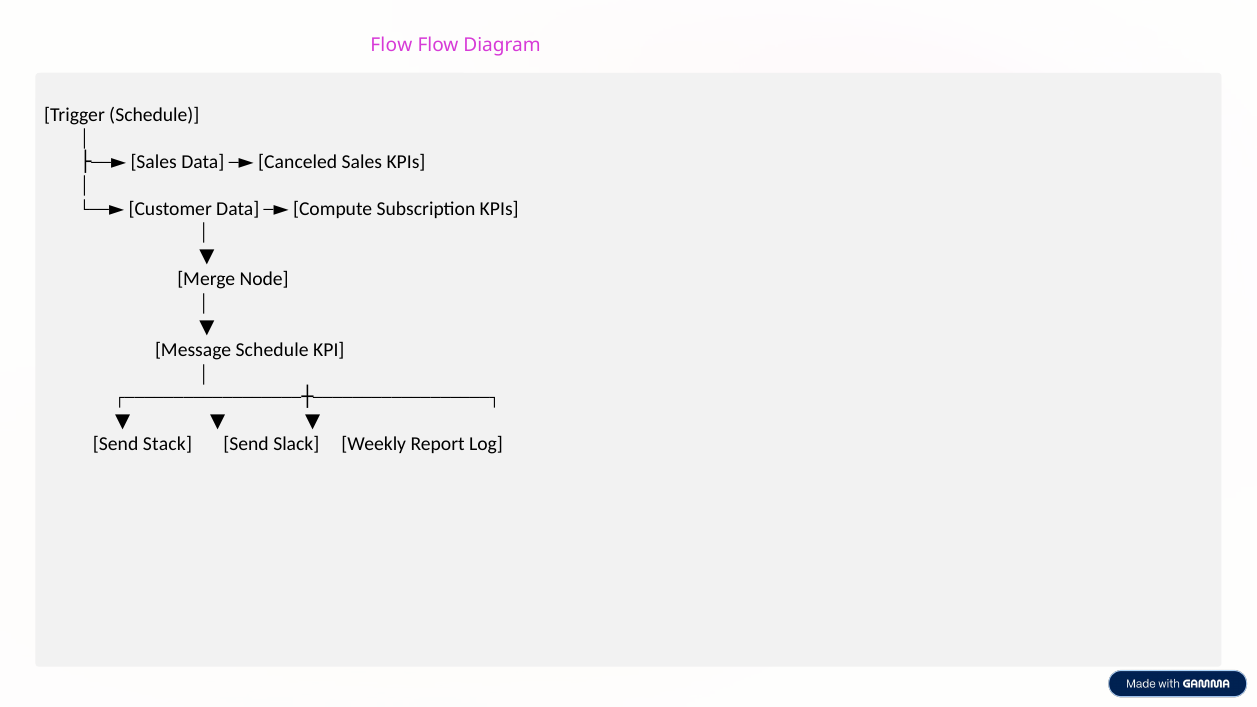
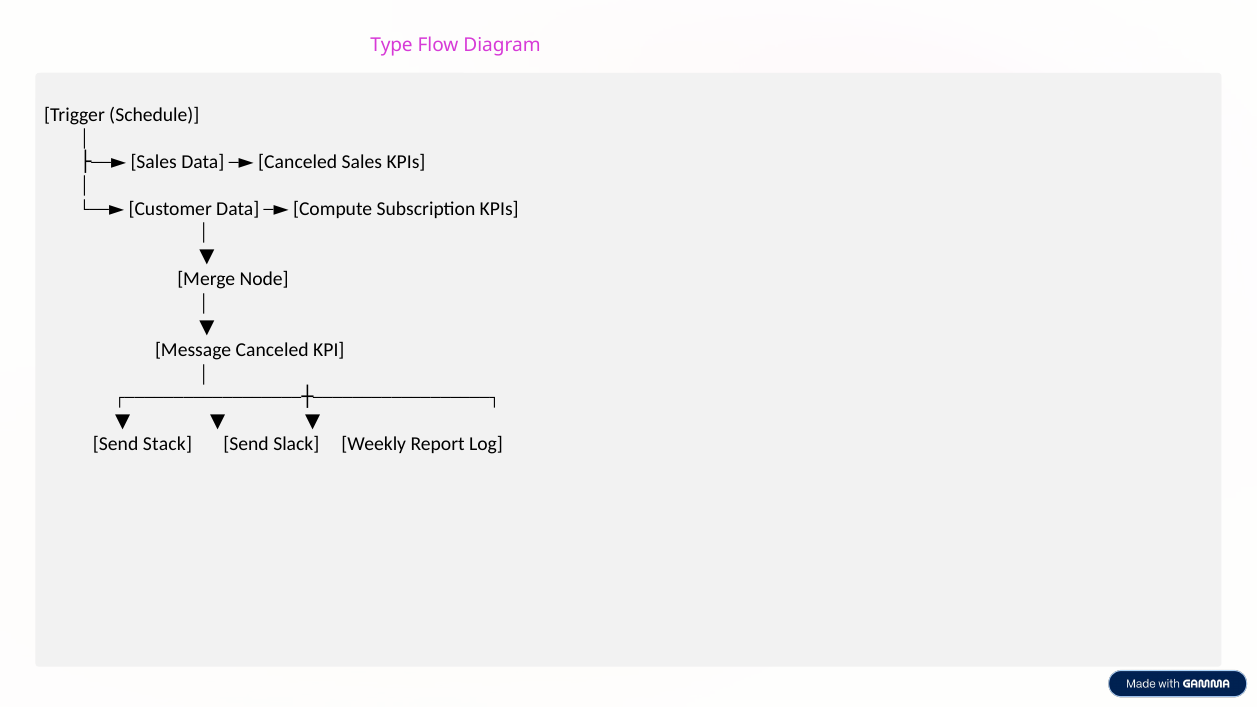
Flow at (391, 45): Flow -> Type
Message Schedule: Schedule -> Canceled
